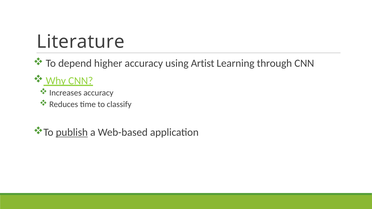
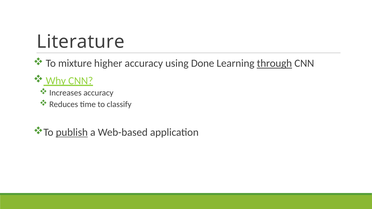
depend: depend -> mixture
Artist: Artist -> Done
through underline: none -> present
